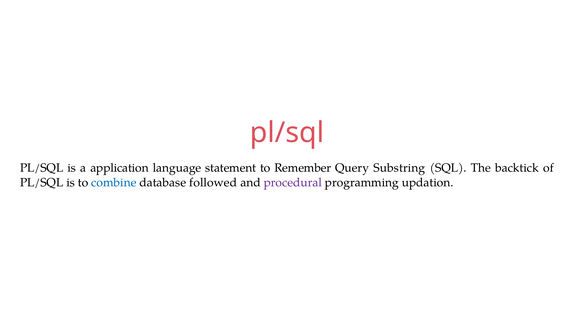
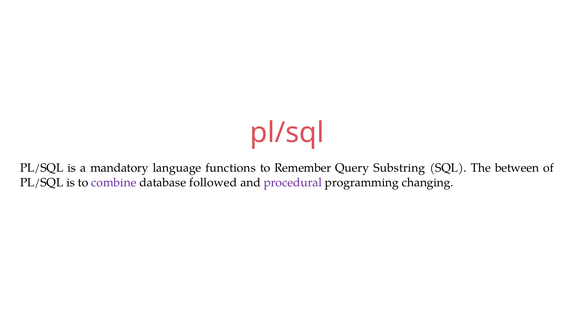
application: application -> mandatory
statement: statement -> functions
backtick: backtick -> between
combine colour: blue -> purple
updation: updation -> changing
